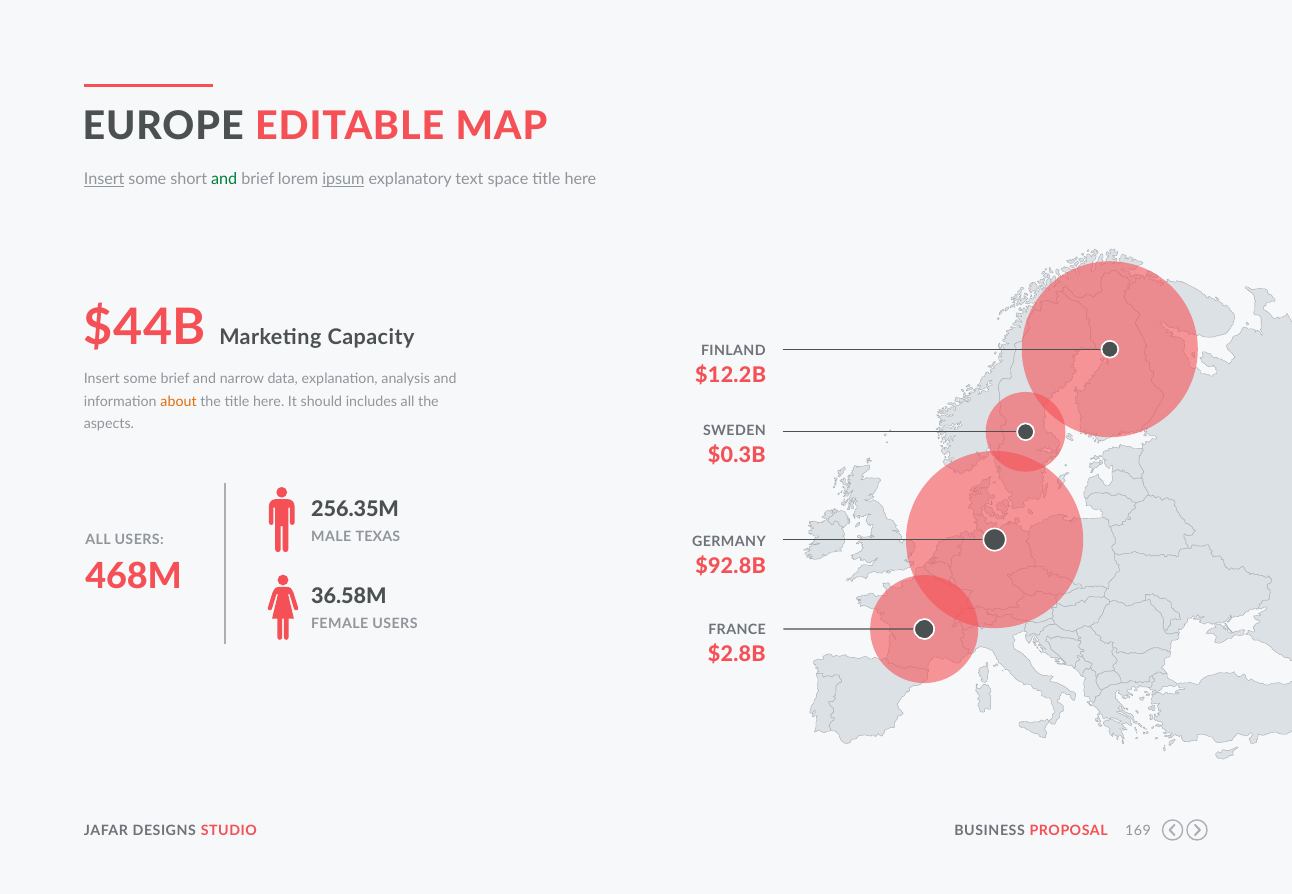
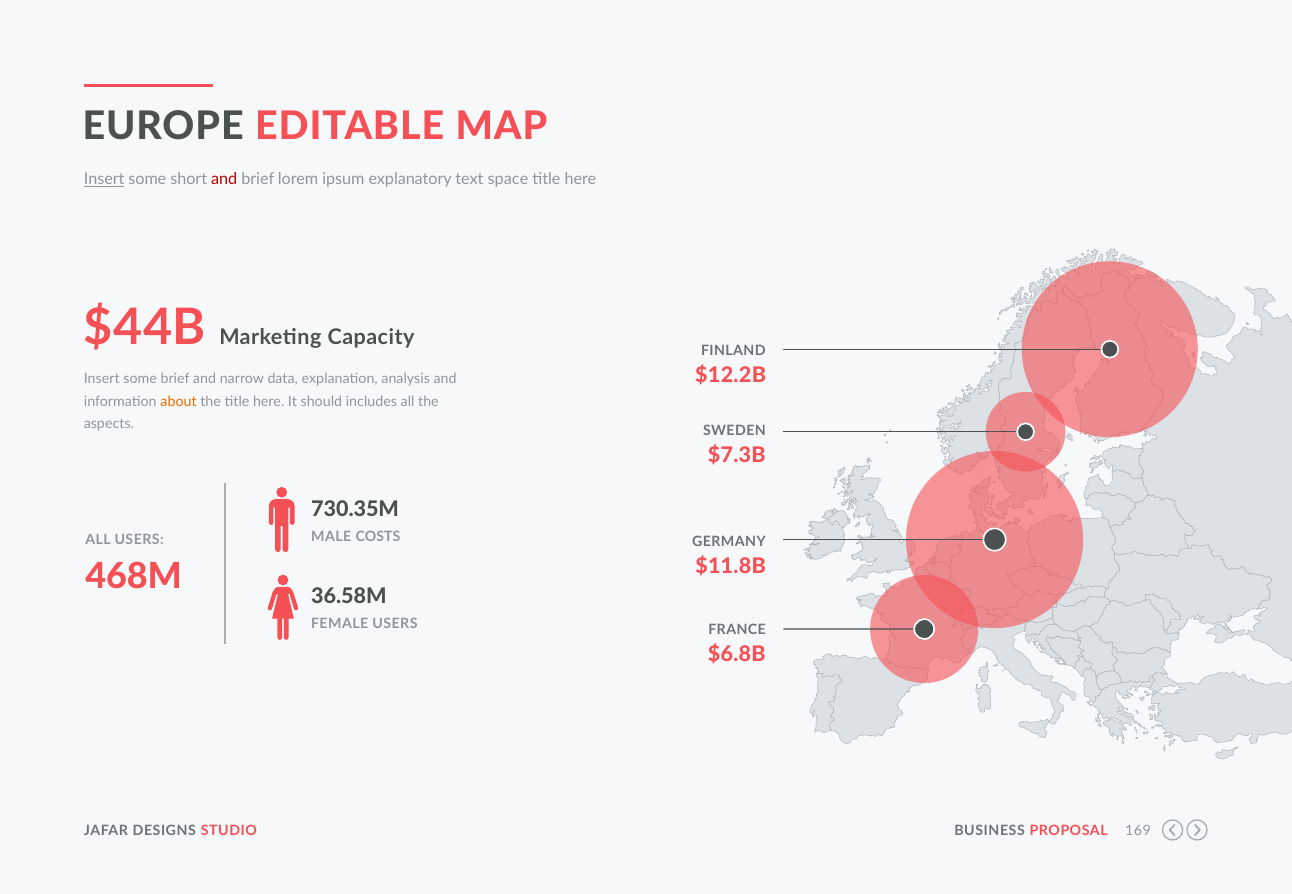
and at (224, 180) colour: green -> red
ipsum underline: present -> none
$0.3B: $0.3B -> $7.3B
256.35M: 256.35M -> 730.35M
TEXAS: TEXAS -> COSTS
$92.8B: $92.8B -> $11.8B
$2.8B: $2.8B -> $6.8B
